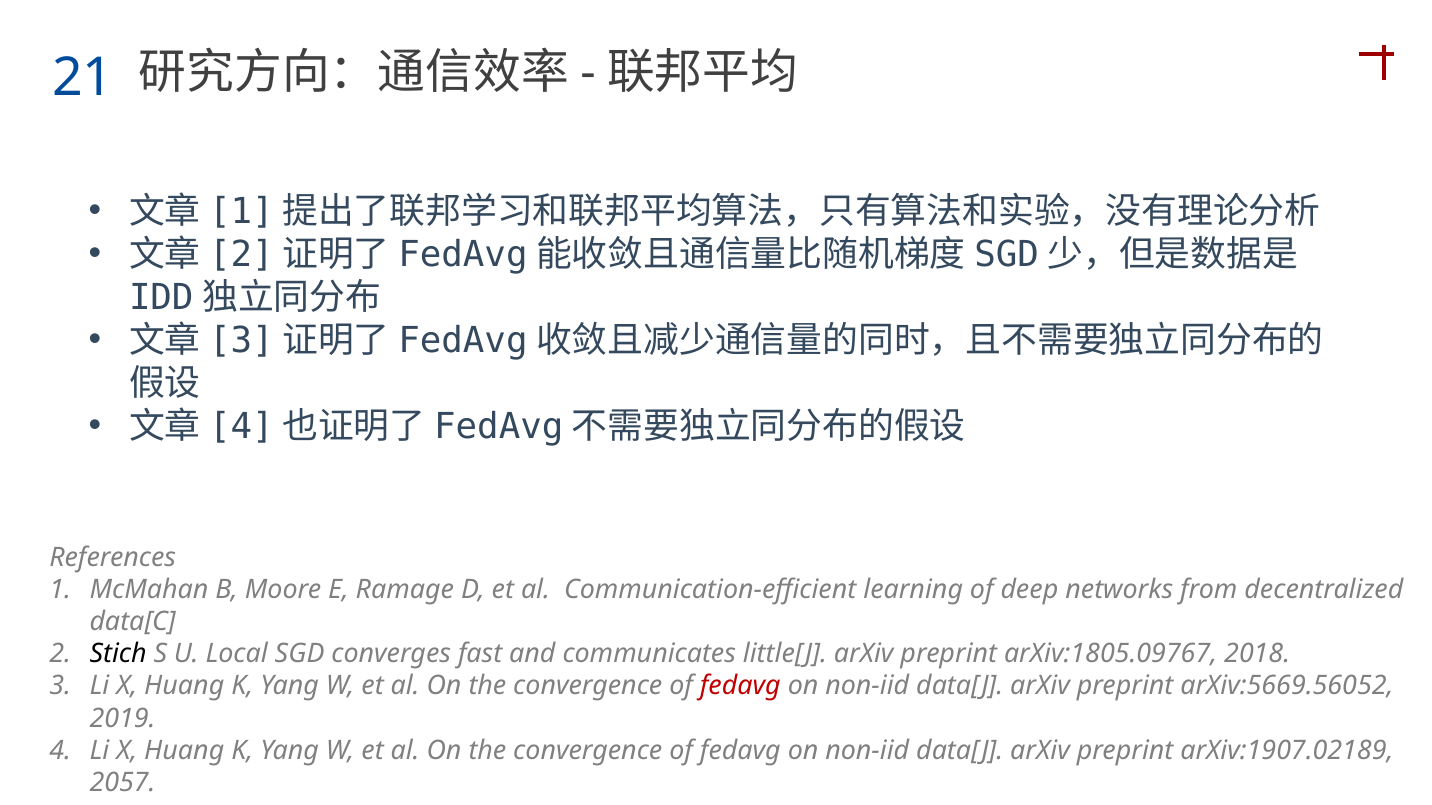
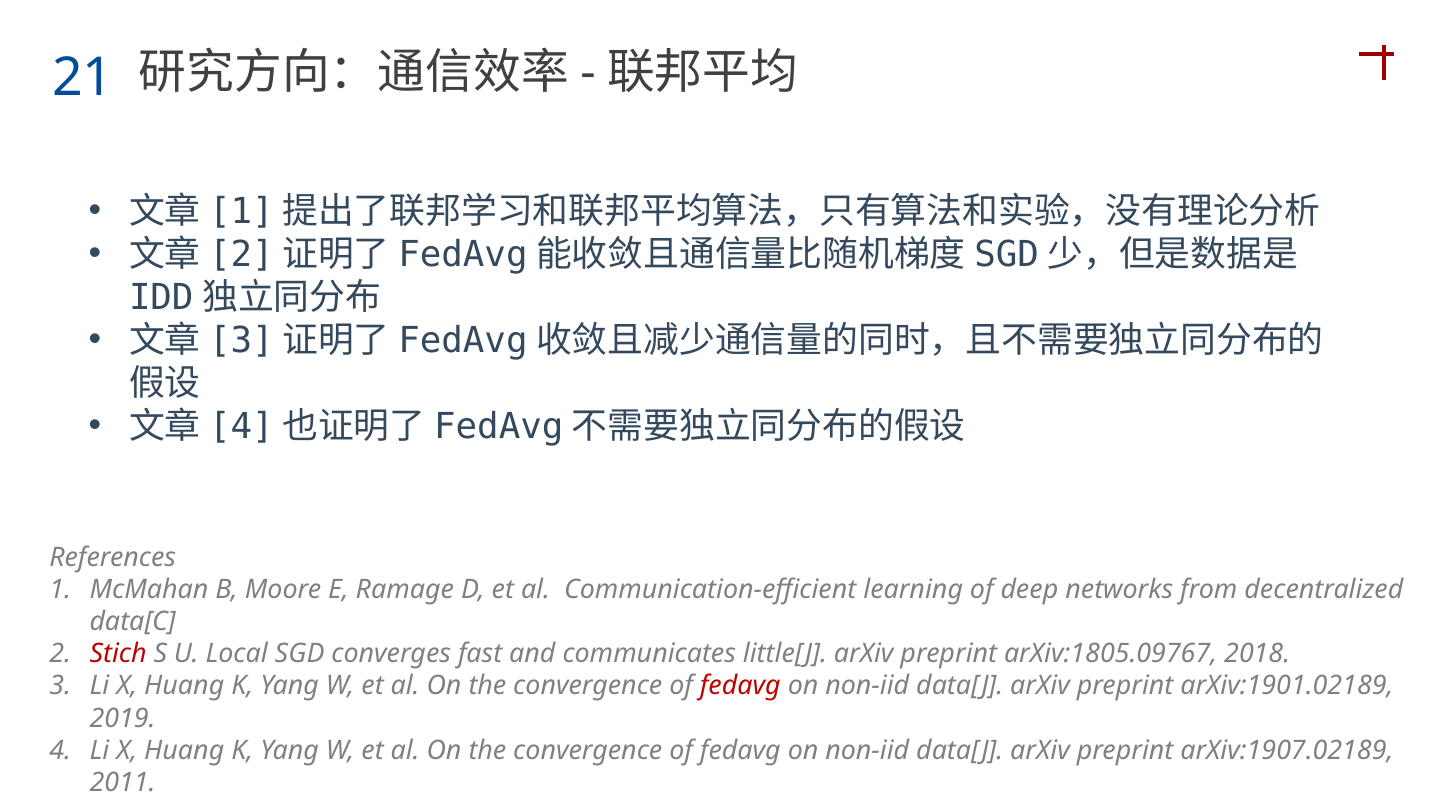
Stich colour: black -> red
arXiv:5669.56052: arXiv:5669.56052 -> arXiv:1901.02189
2057: 2057 -> 2011
